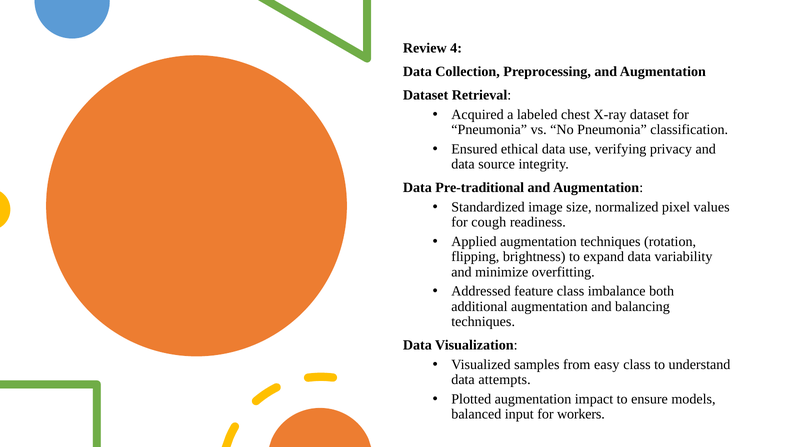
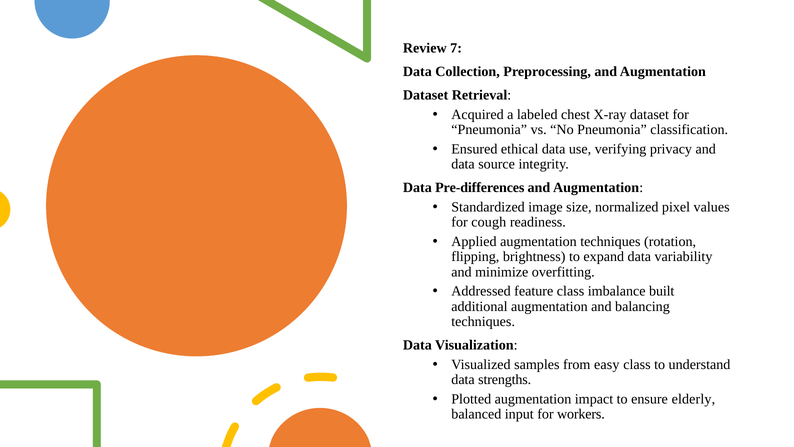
4: 4 -> 7
Pre-traditional: Pre-traditional -> Pre-differences
both: both -> built
attempts: attempts -> strengths
models: models -> elderly
